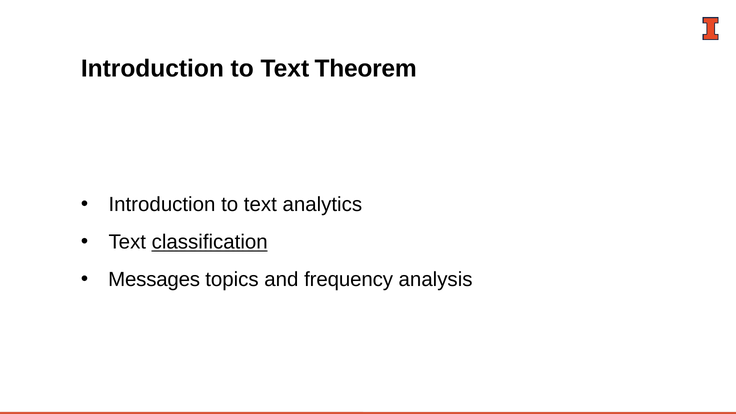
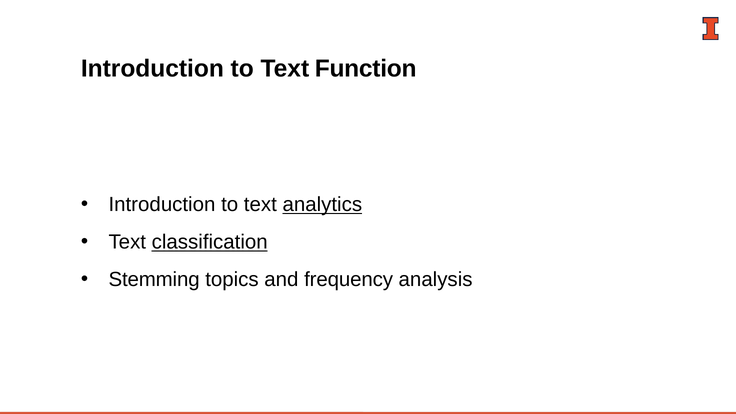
Theorem: Theorem -> Function
analytics underline: none -> present
Messages: Messages -> Stemming
